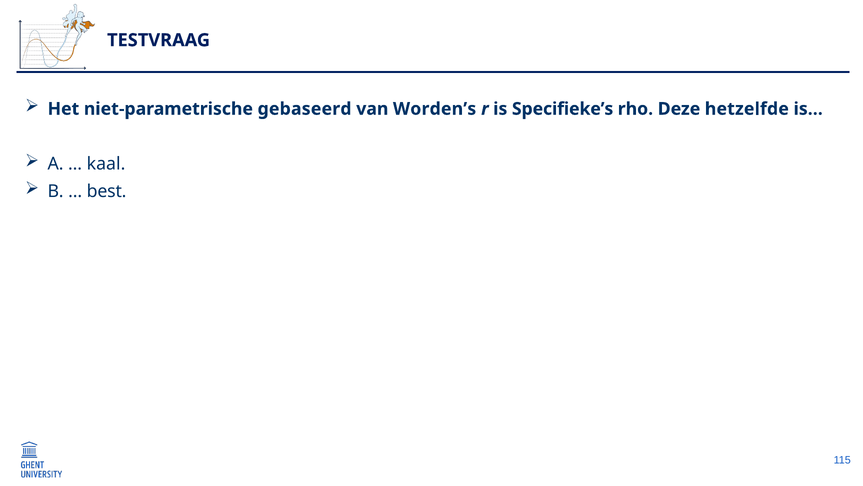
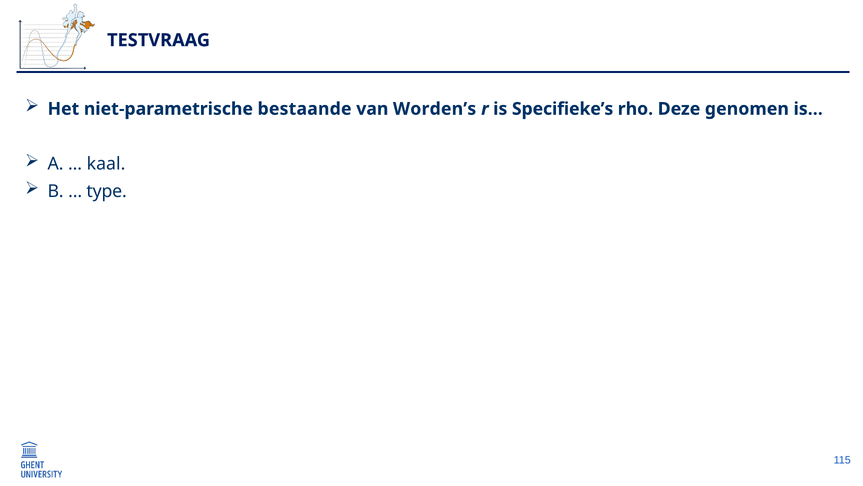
gebaseerd: gebaseerd -> bestaande
hetzelfde: hetzelfde -> genomen
best: best -> type
